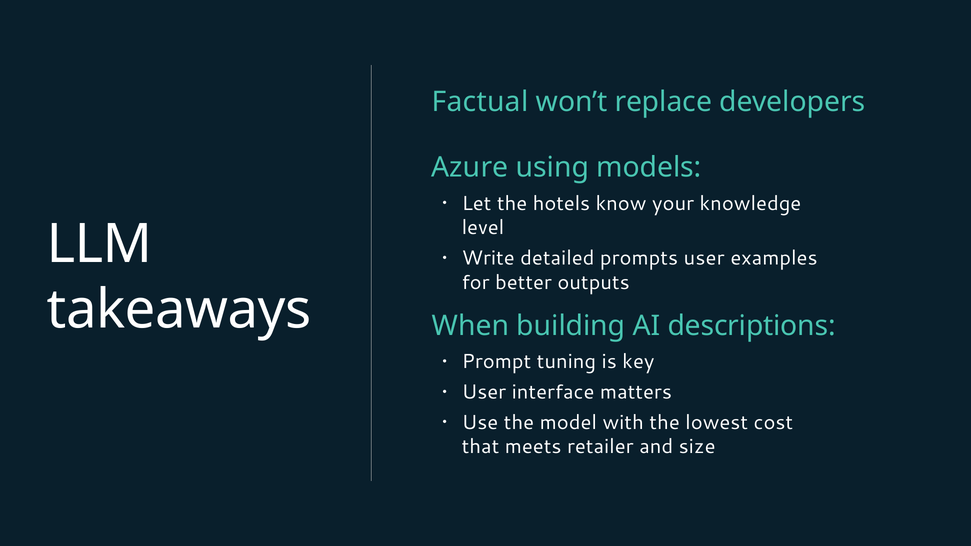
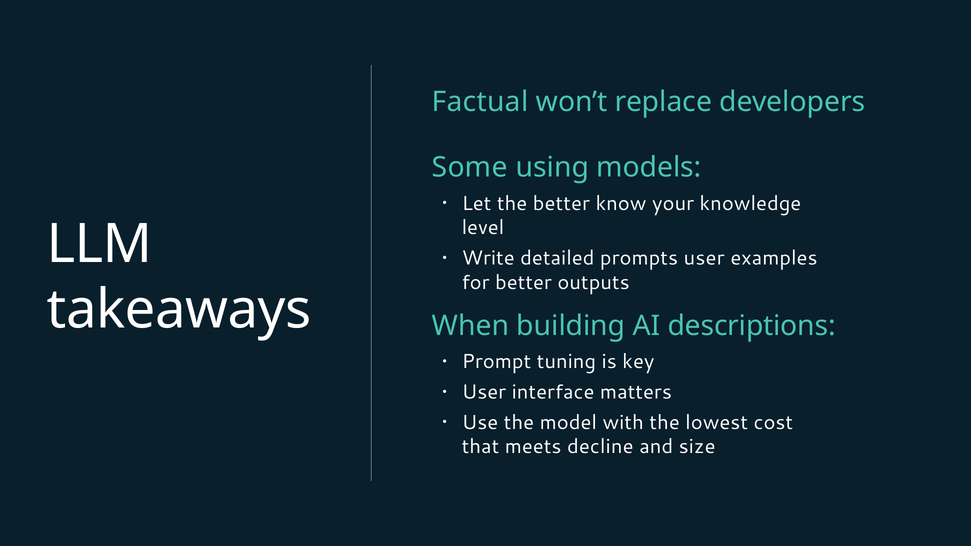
Azure: Azure -> Some
the hotels: hotels -> better
retailer: retailer -> decline
